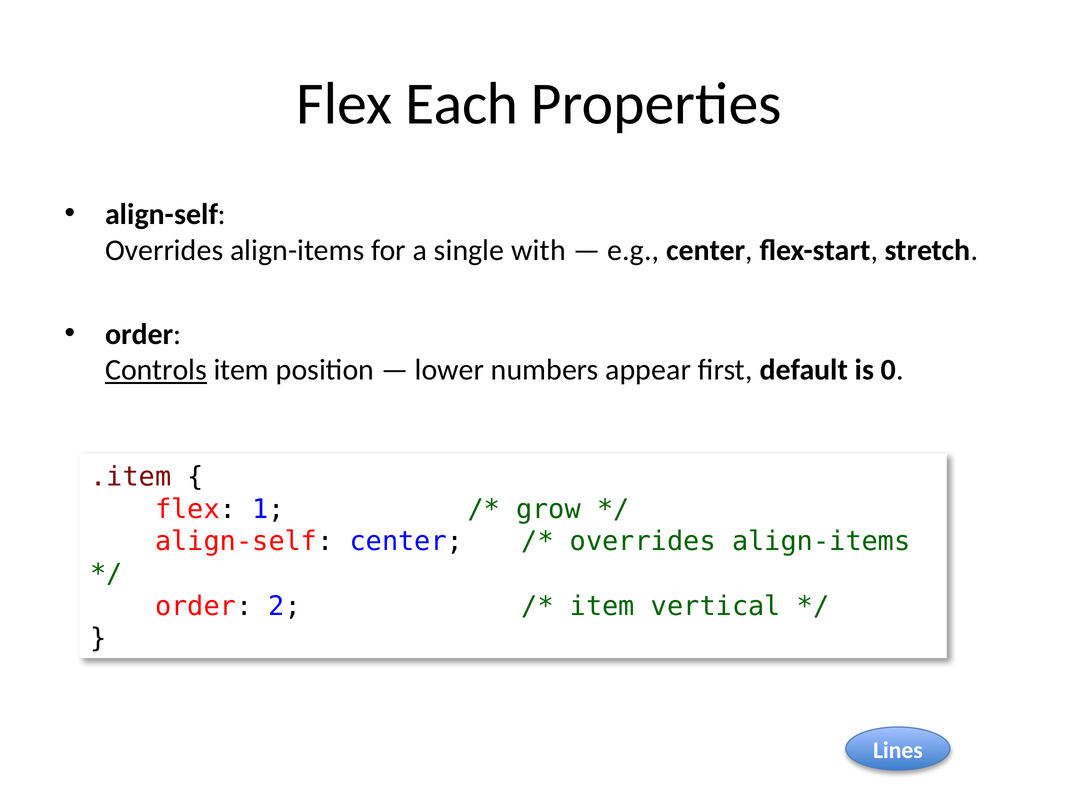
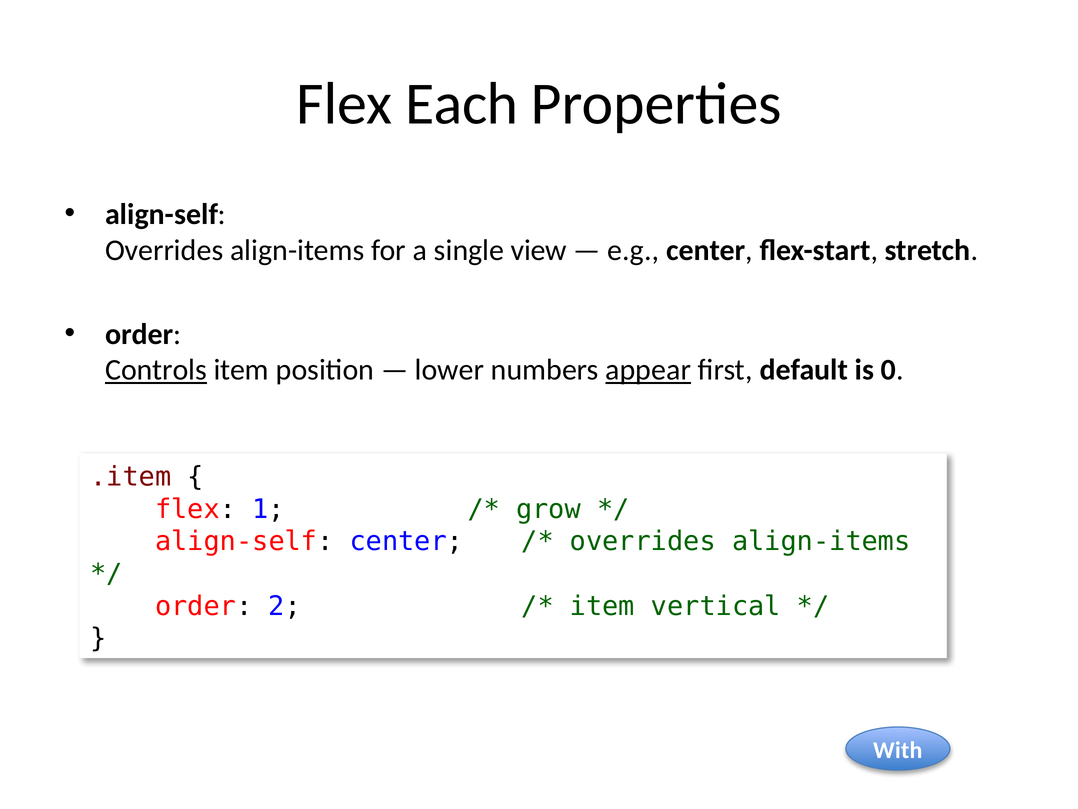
with: with -> view
appear underline: none -> present
Lines: Lines -> With
